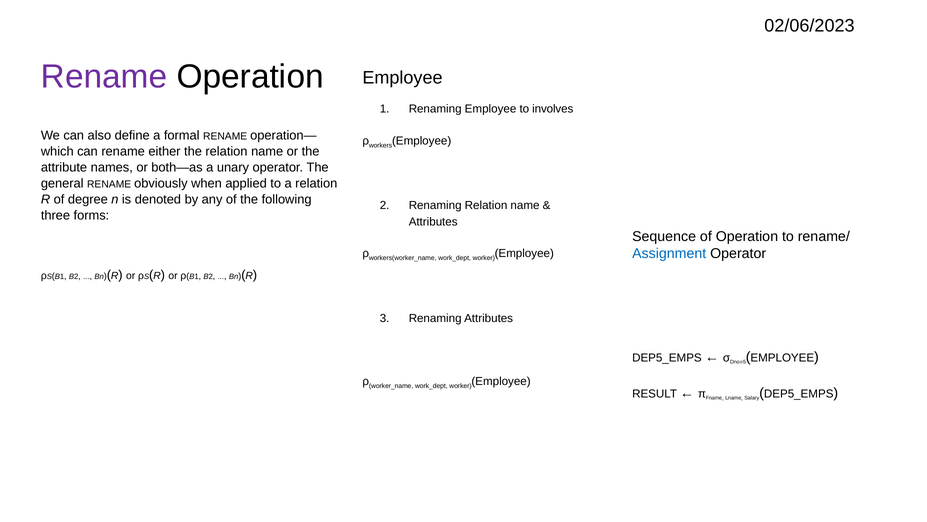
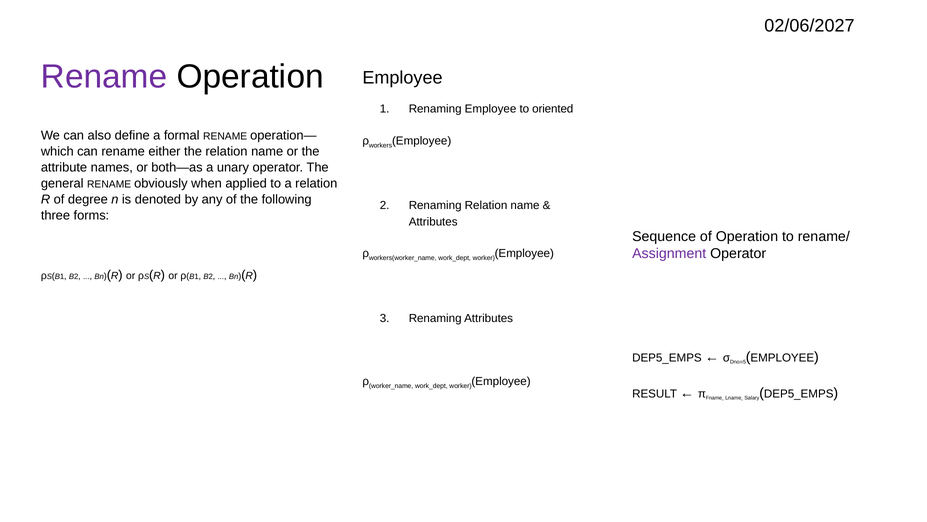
02/06/2023: 02/06/2023 -> 02/06/2027
involves: involves -> oriented
Assignment colour: blue -> purple
